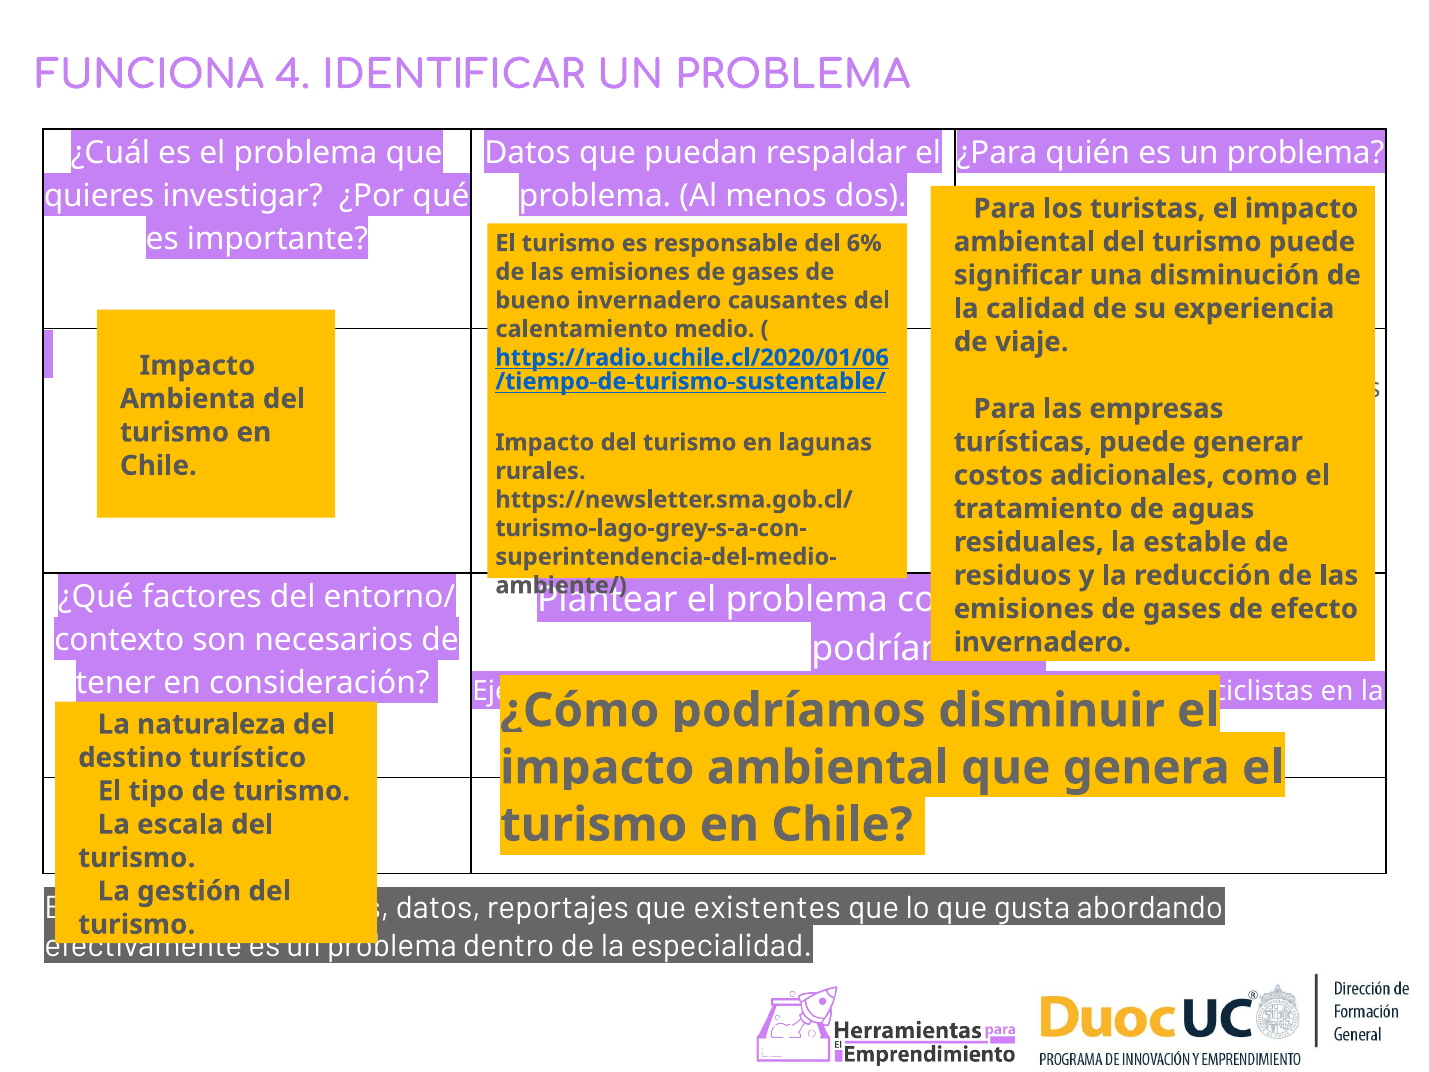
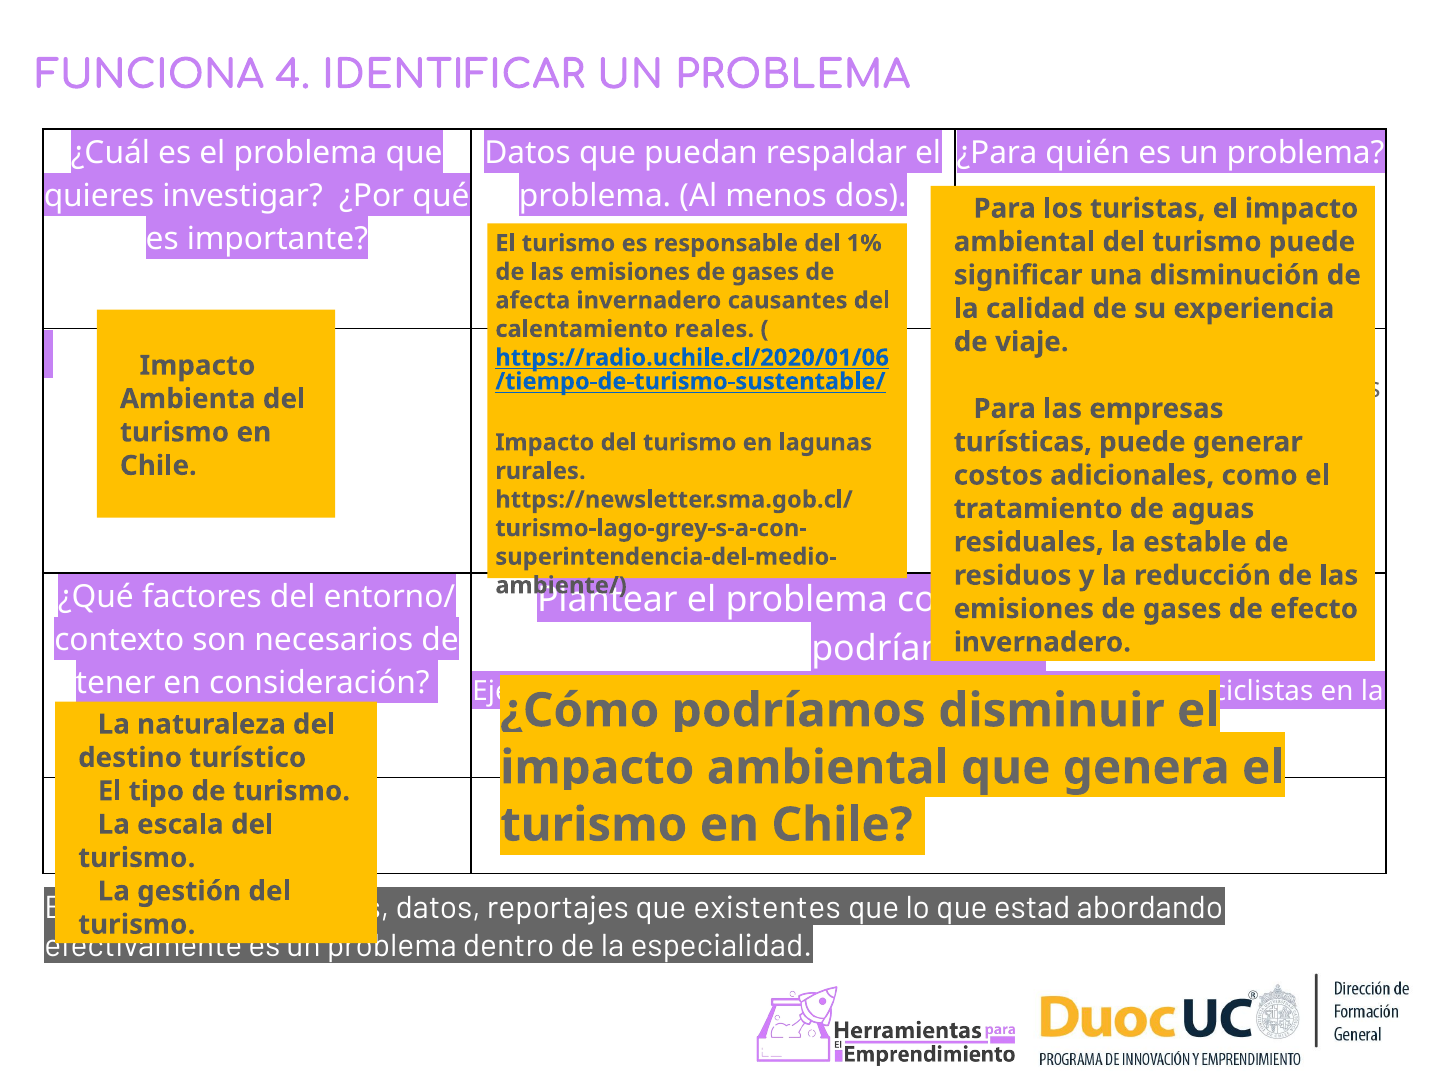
6%: 6% -> 1%
bueno: bueno -> afecta
medio: medio -> reales
que gusta: gusta -> estad
